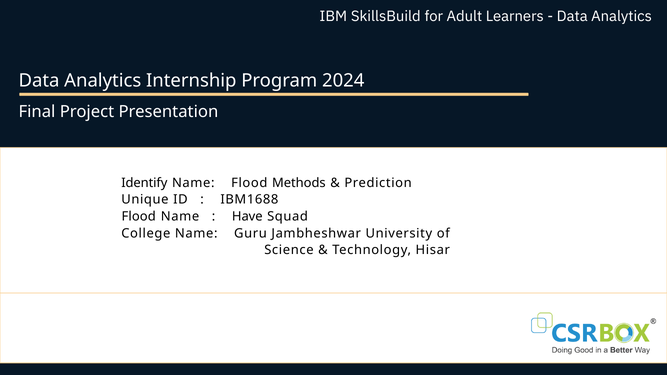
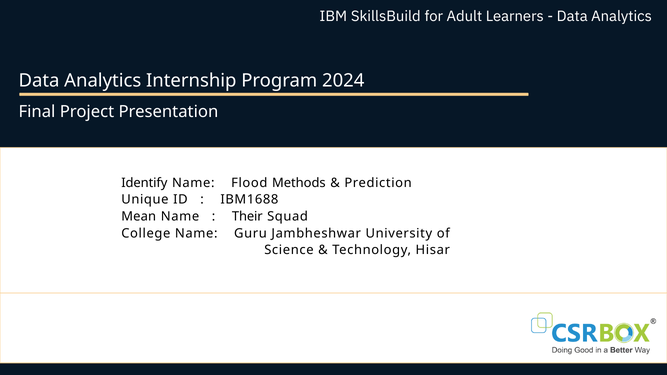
Flood at (139, 217): Flood -> Mean
Have: Have -> Their
